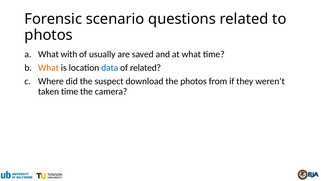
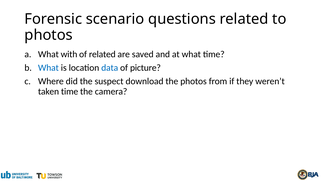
of usually: usually -> related
What at (48, 68) colour: orange -> blue
of related: related -> picture
